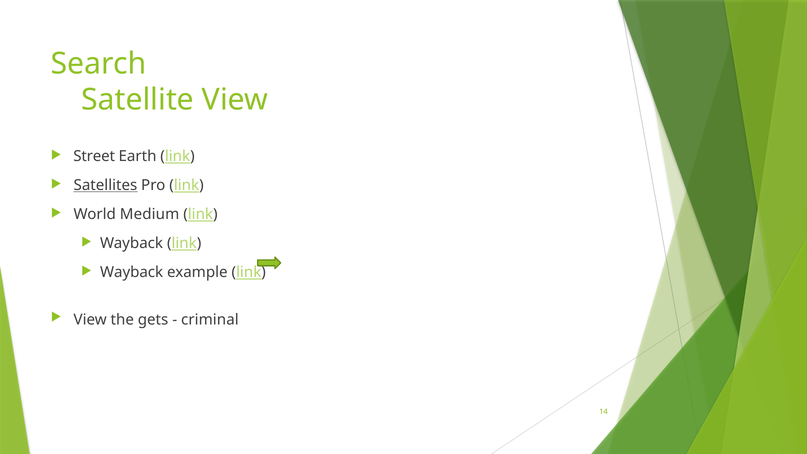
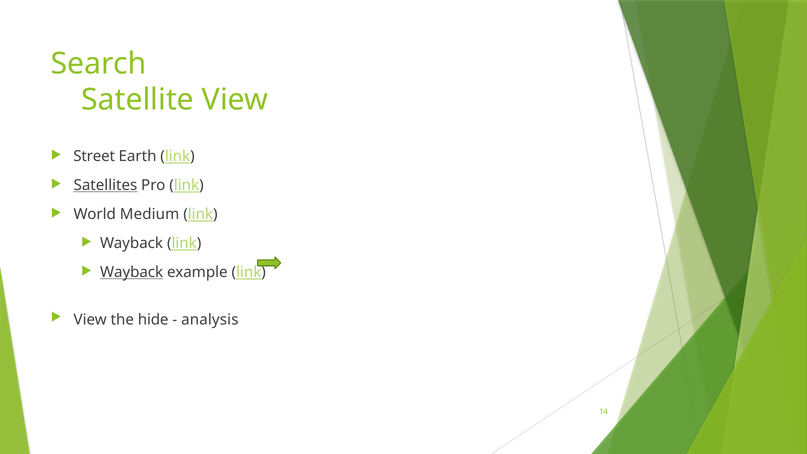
Wayback at (132, 272) underline: none -> present
gets: gets -> hide
criminal: criminal -> analysis
